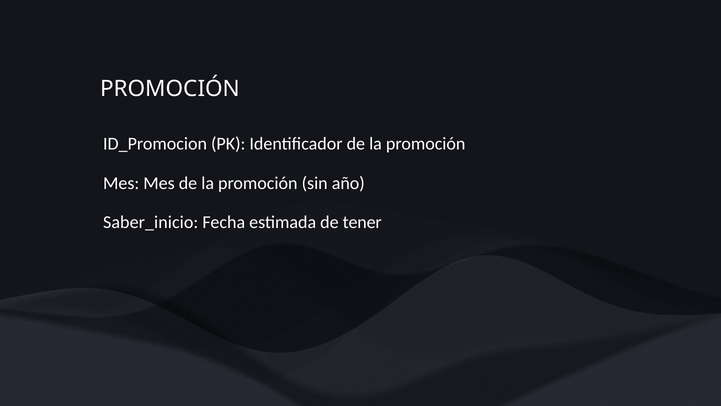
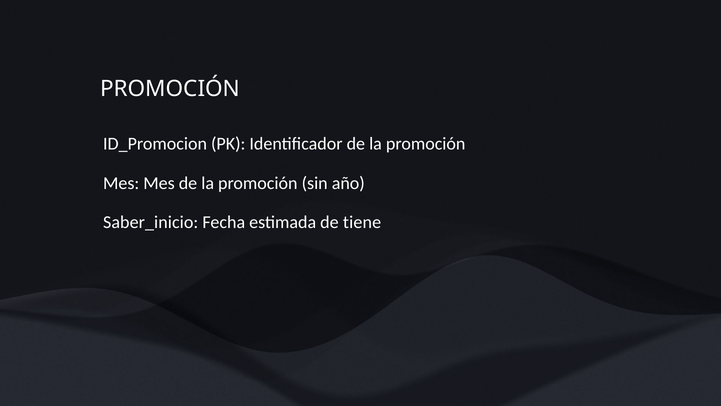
tener: tener -> tiene
